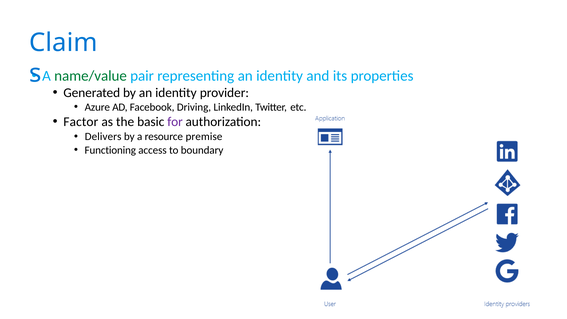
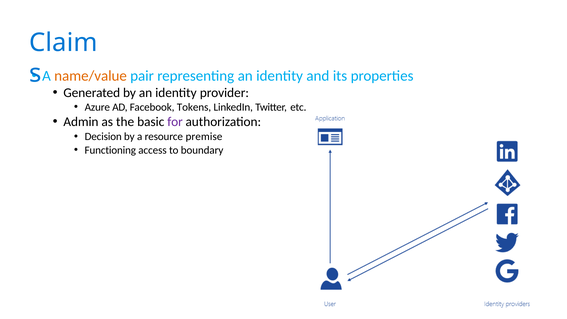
name/value colour: green -> orange
Driving: Driving -> Tokens
Factor: Factor -> Admin
Delivers: Delivers -> Decision
